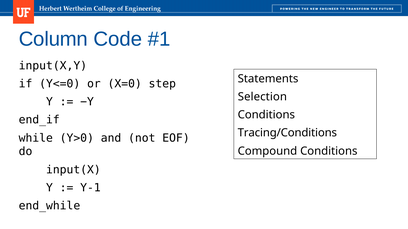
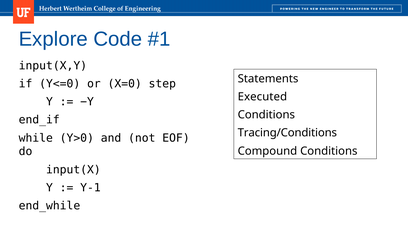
Column: Column -> Explore
Selection: Selection -> Executed
